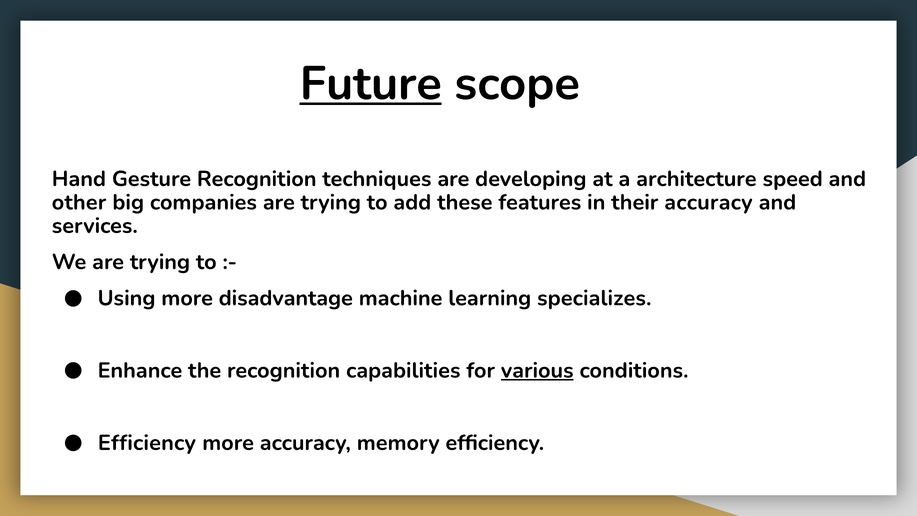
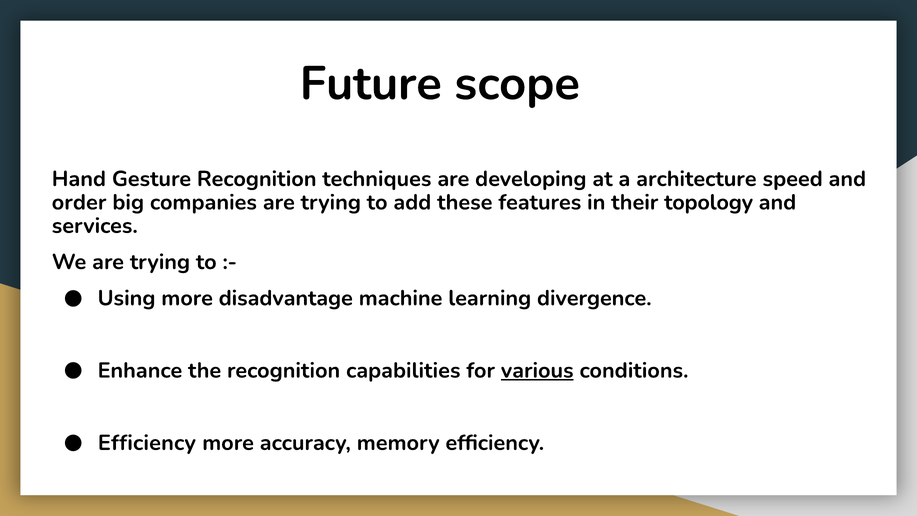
Future underline: present -> none
other: other -> order
their accuracy: accuracy -> topology
specializes: specializes -> divergence
